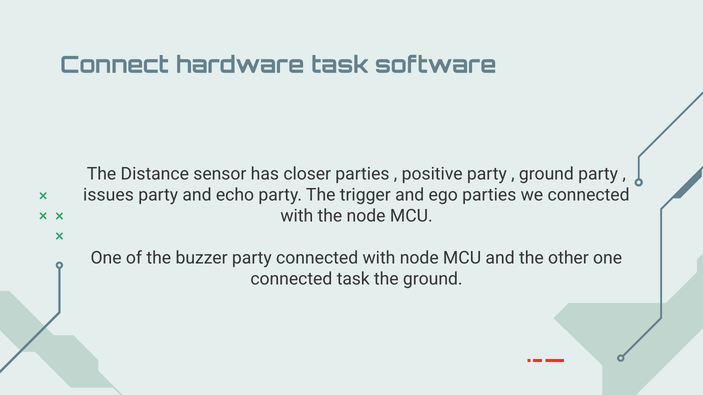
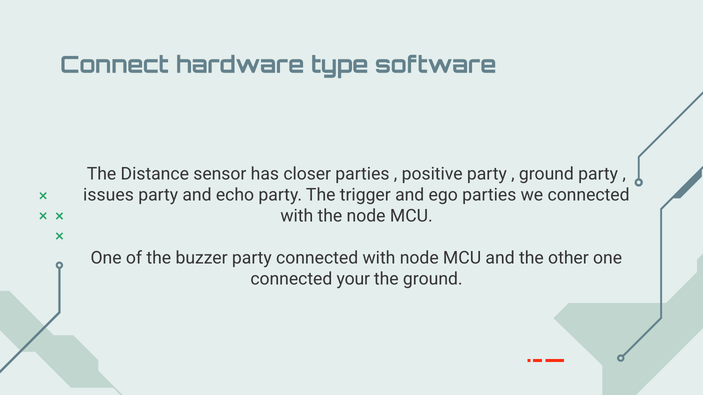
hardware task: task -> type
connected task: task -> your
